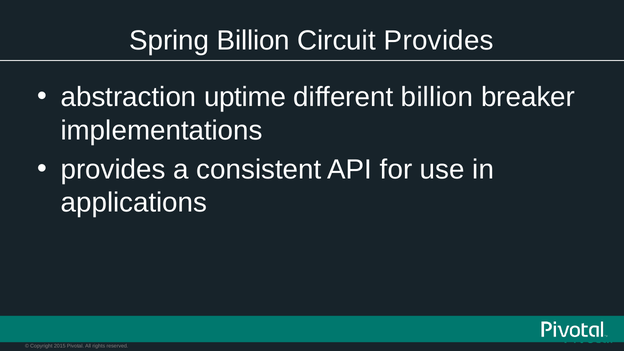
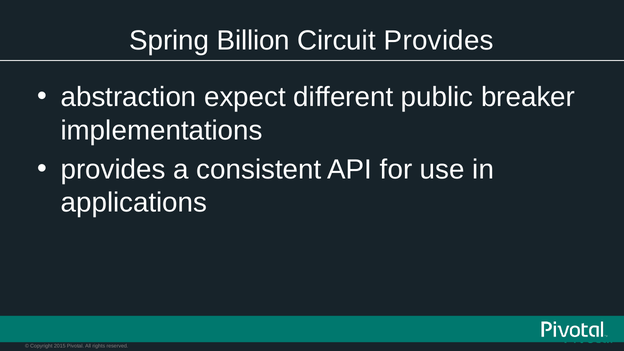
uptime: uptime -> expect
different billion: billion -> public
